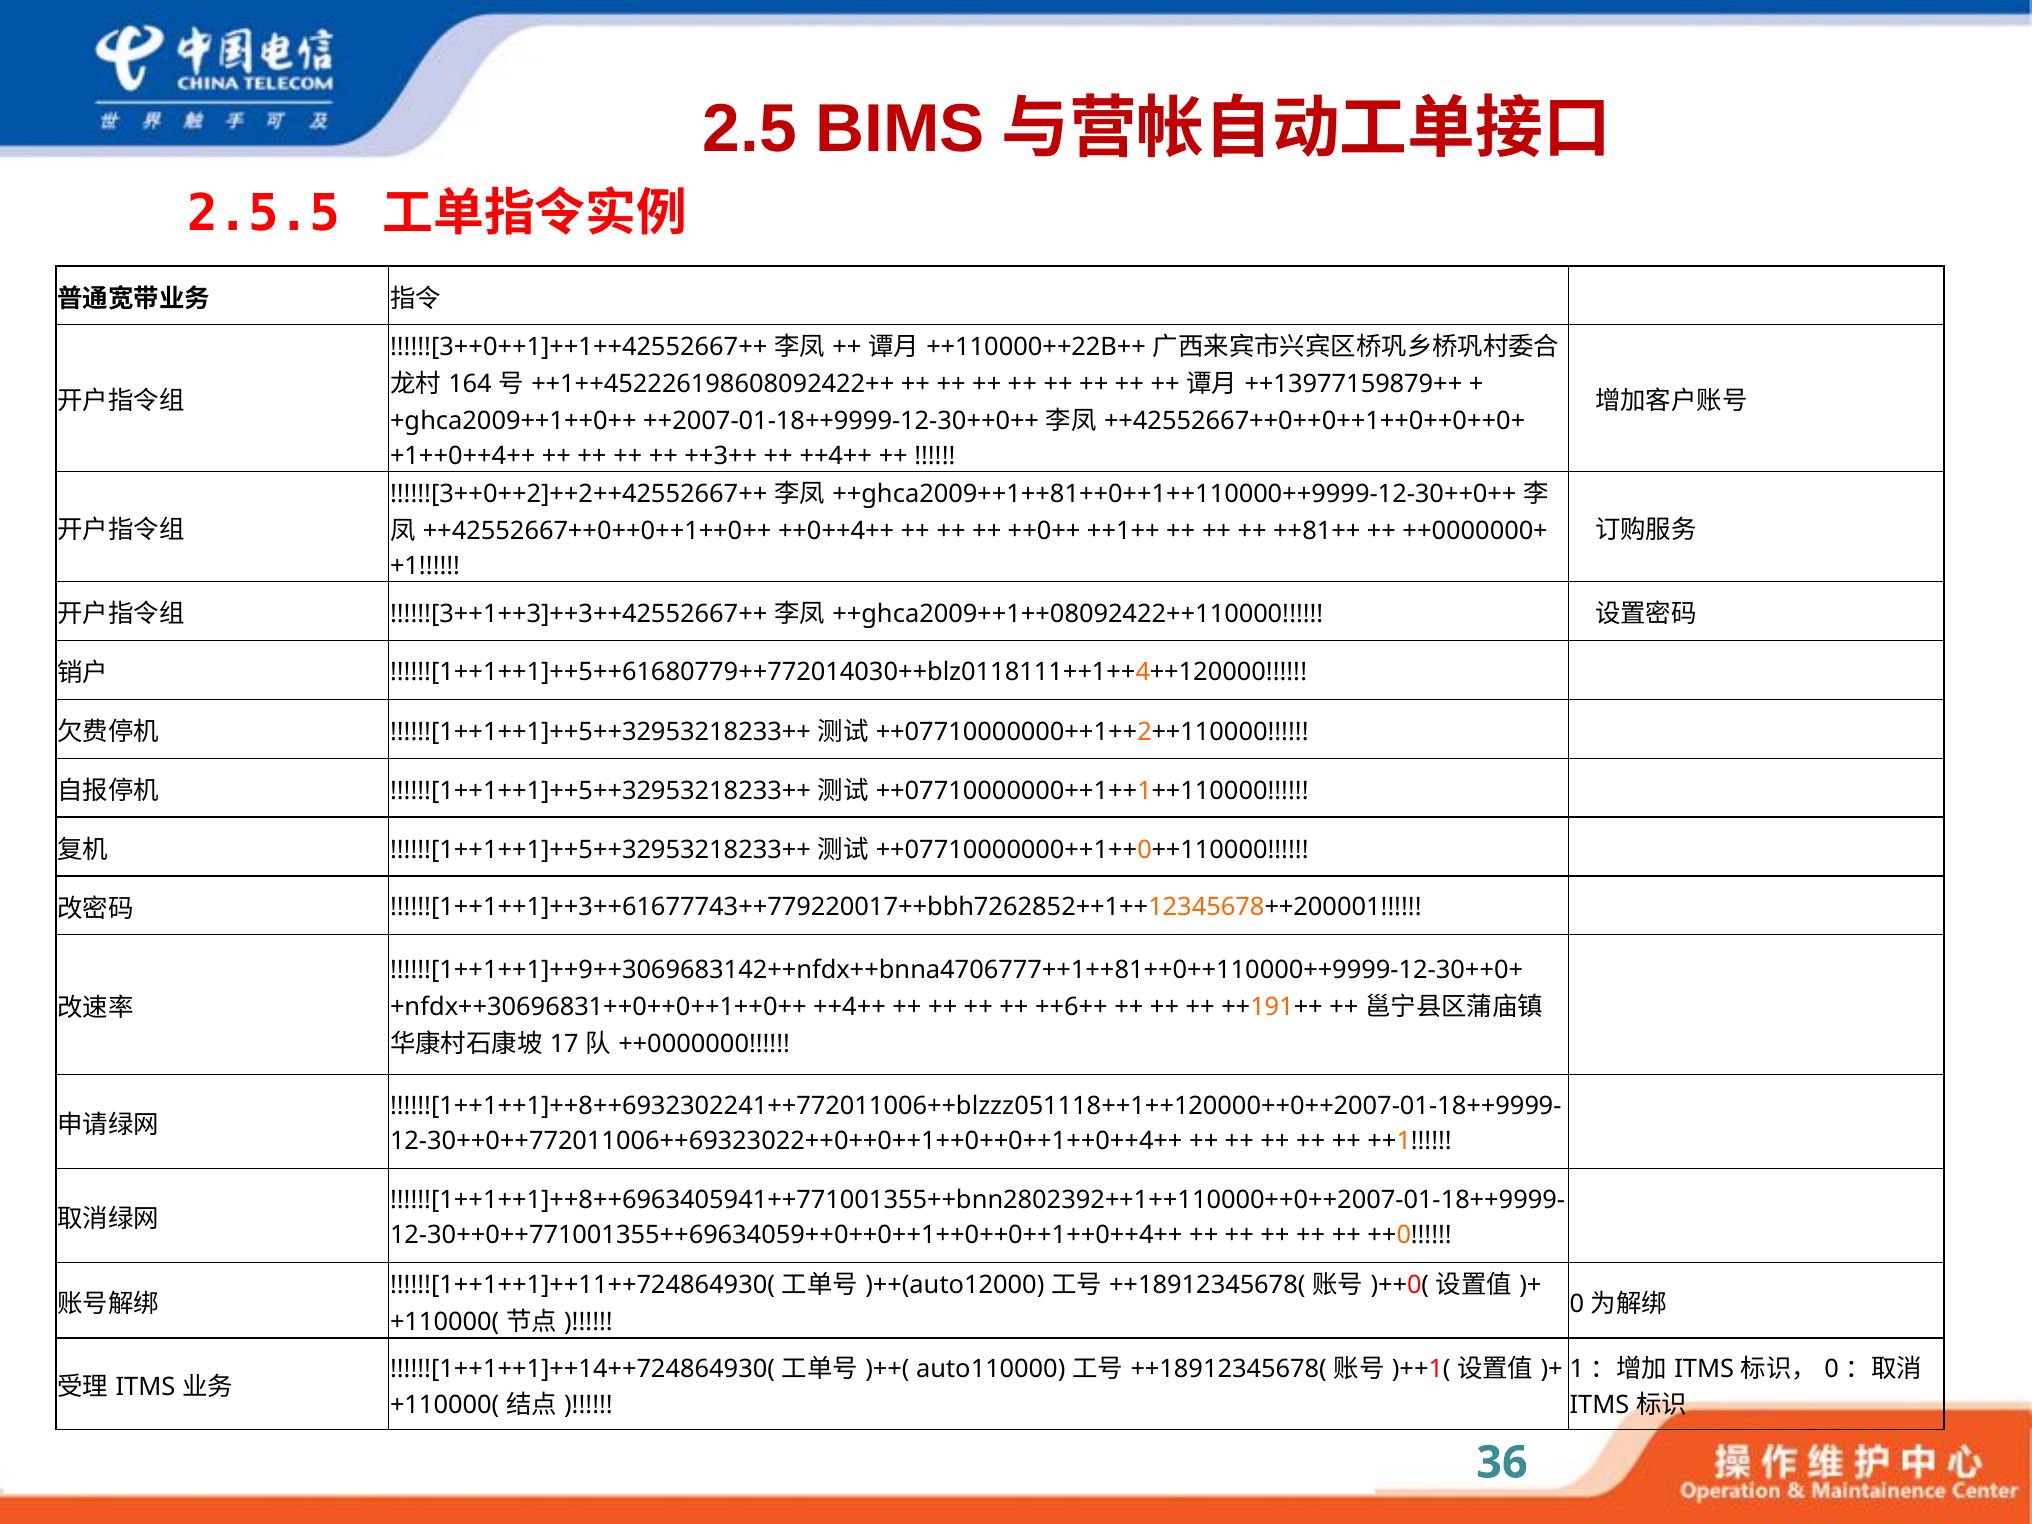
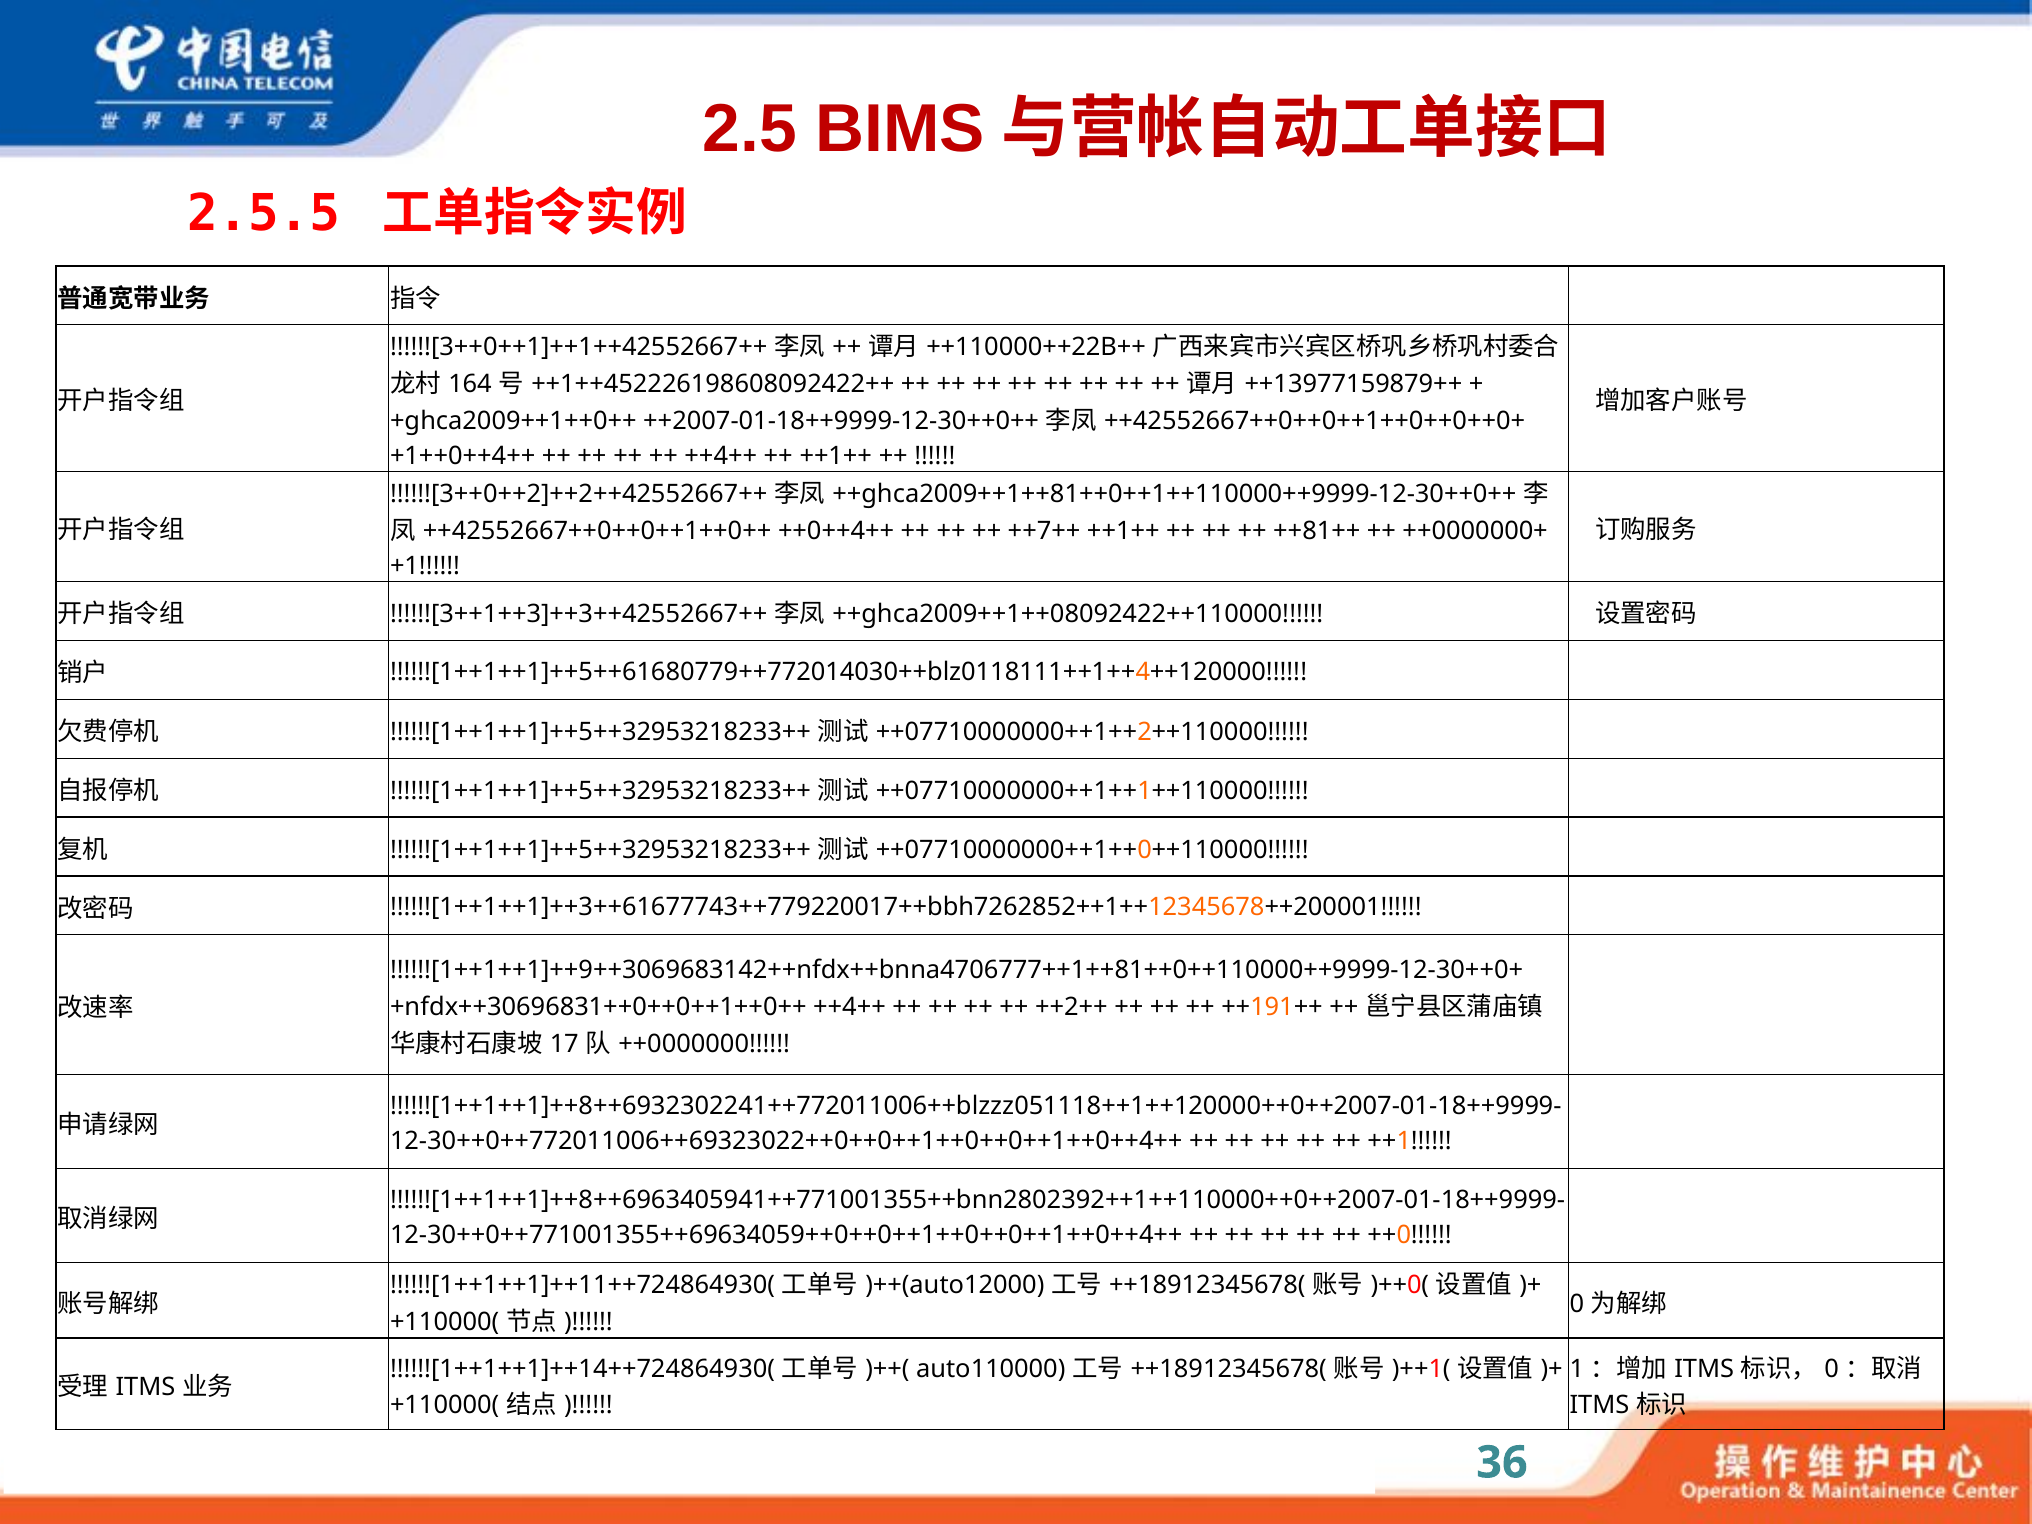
++3++ at (721, 456): ++3++ -> ++4++
++4++ at (836, 456): ++4++ -> ++1++
++0++: ++0++ -> ++7++
++6++: ++6++ -> ++2++
